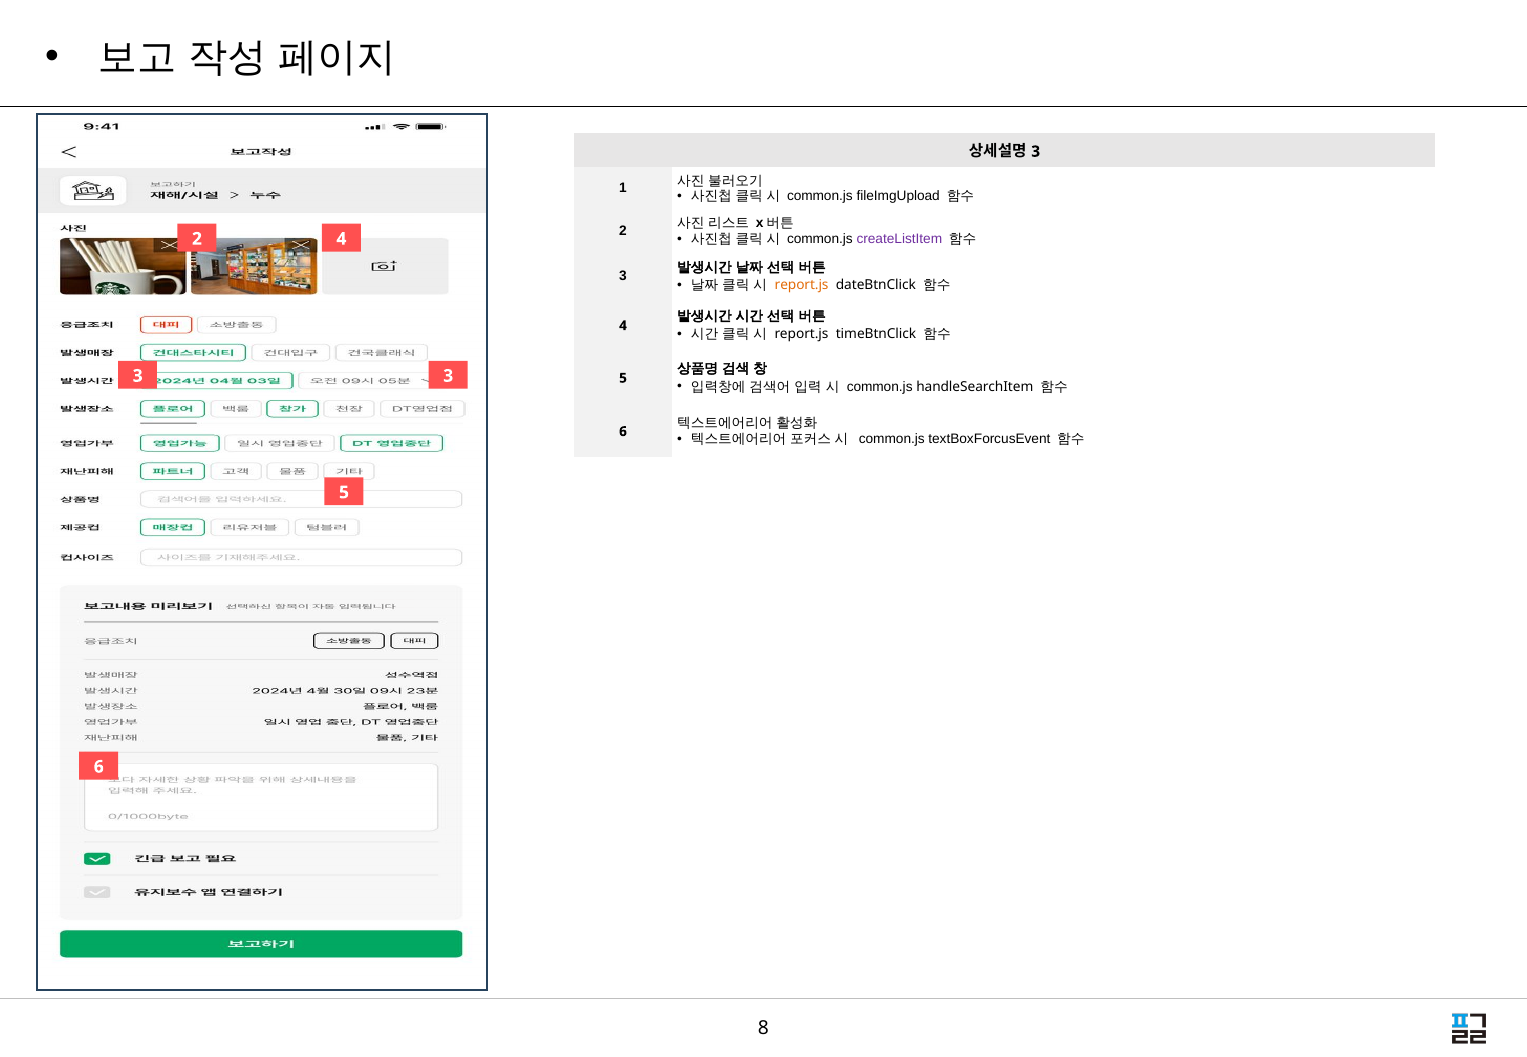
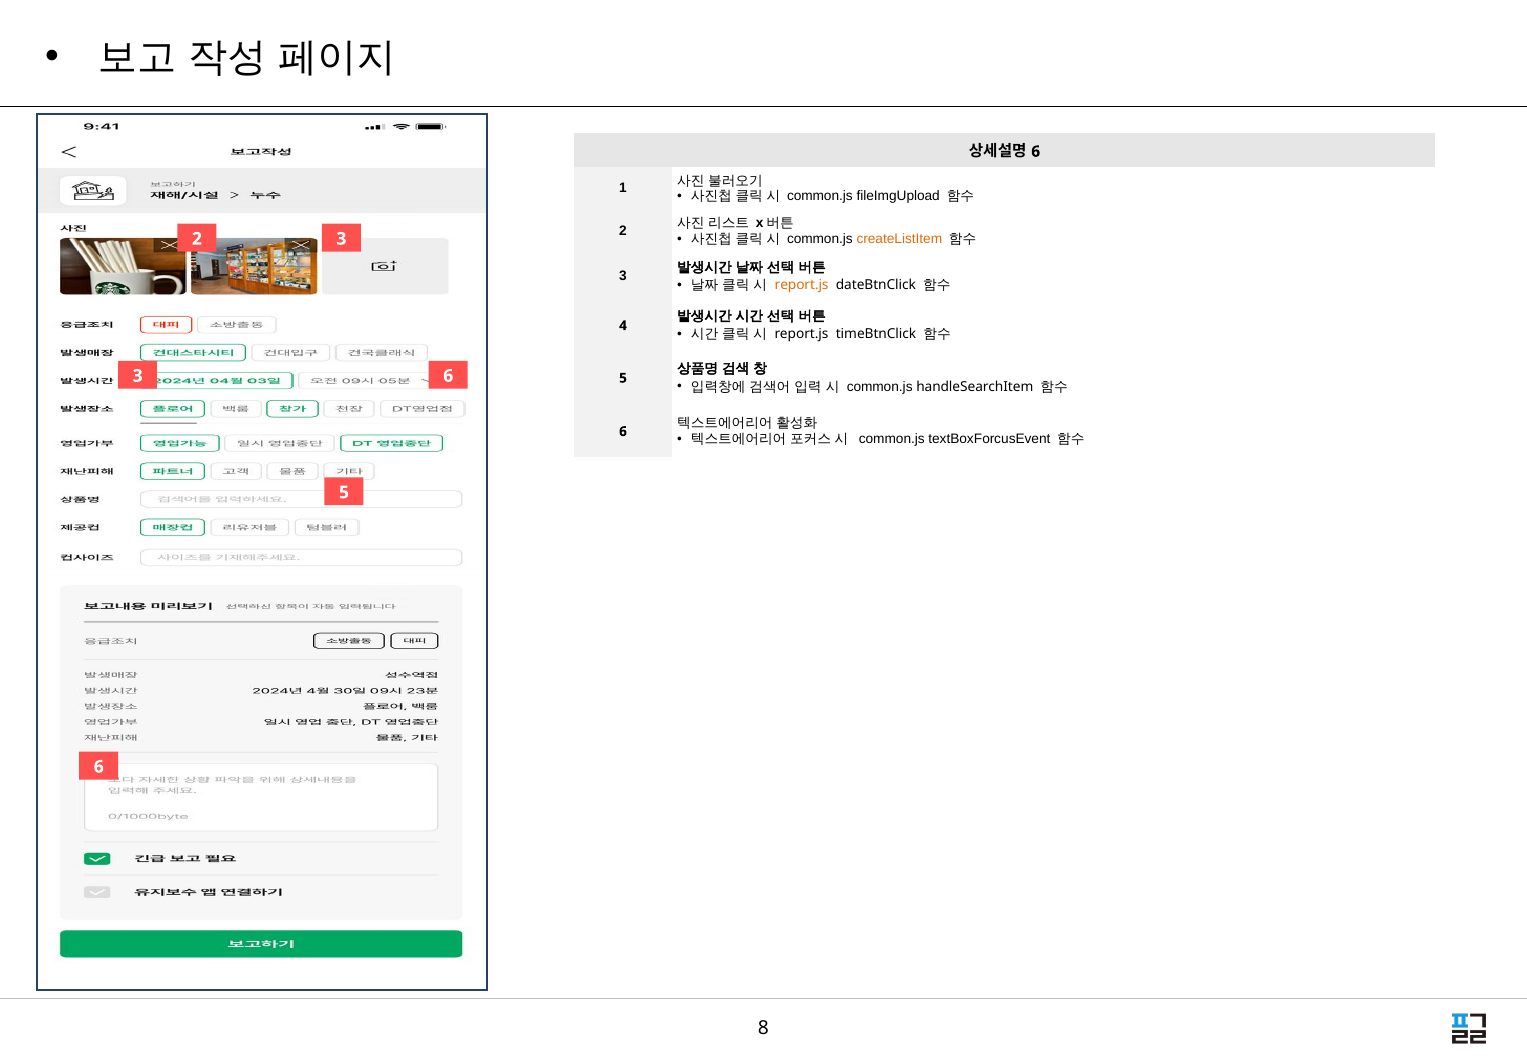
3 at (1036, 152): 3 -> 6
createListItem colour: purple -> orange
4 at (341, 239): 4 -> 3
3 3: 3 -> 6
